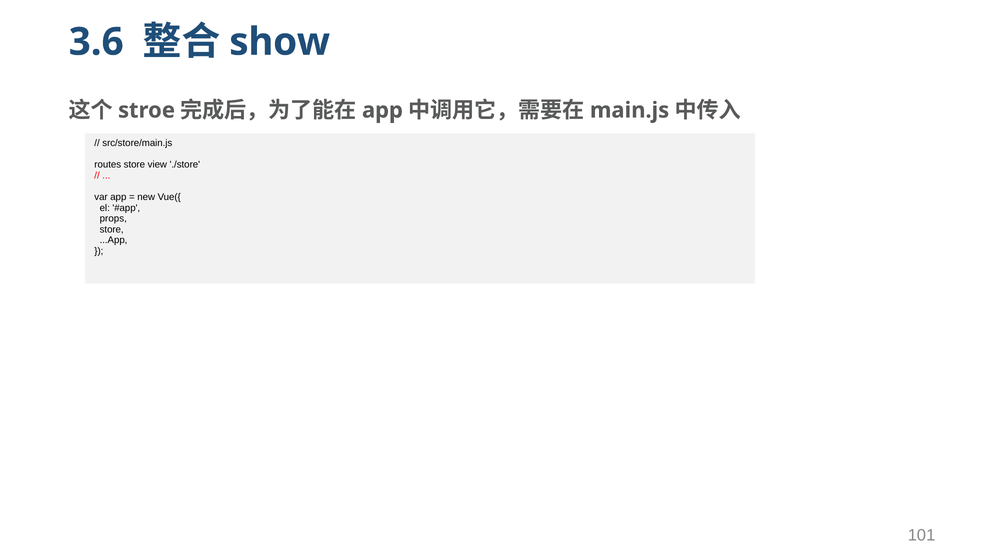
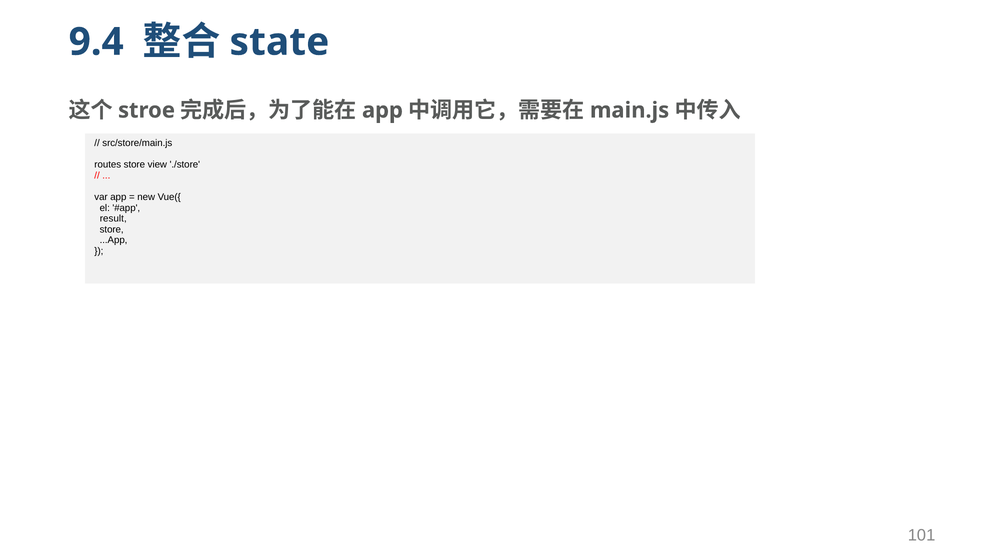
3.6: 3.6 -> 9.4
show: show -> state
props: props -> result
